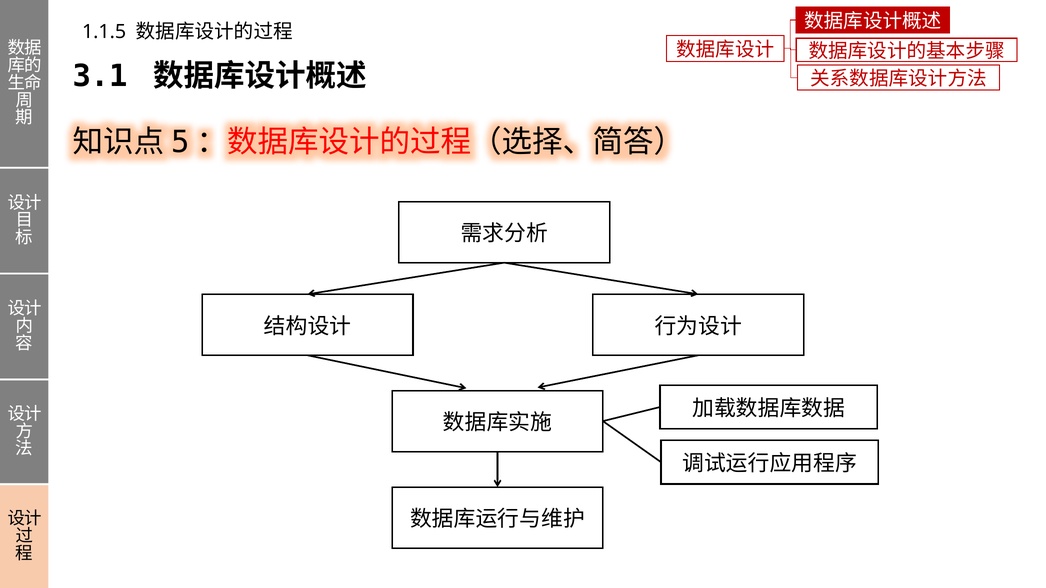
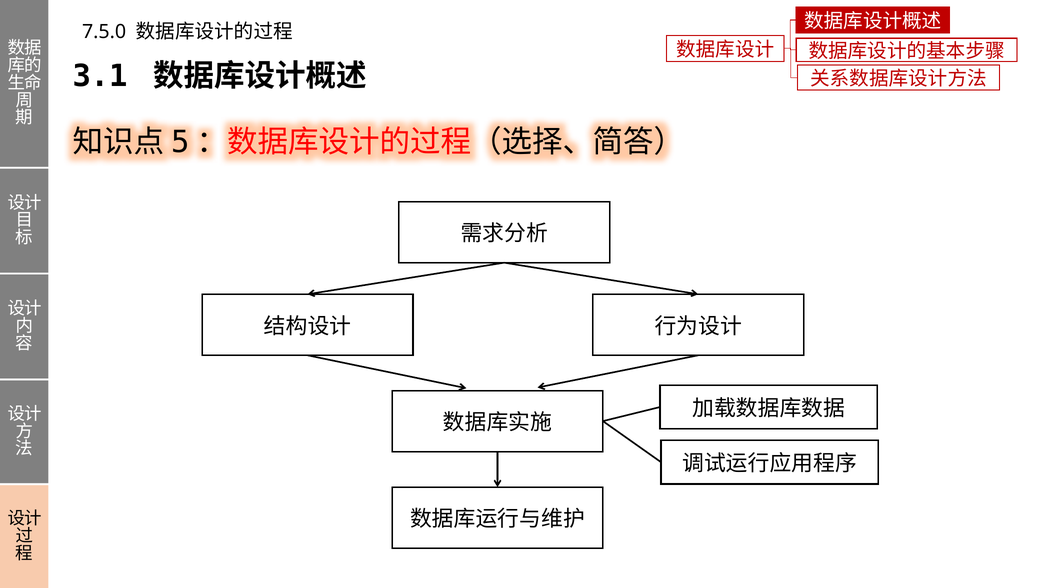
1.1.5: 1.1.5 -> 7.5.0
